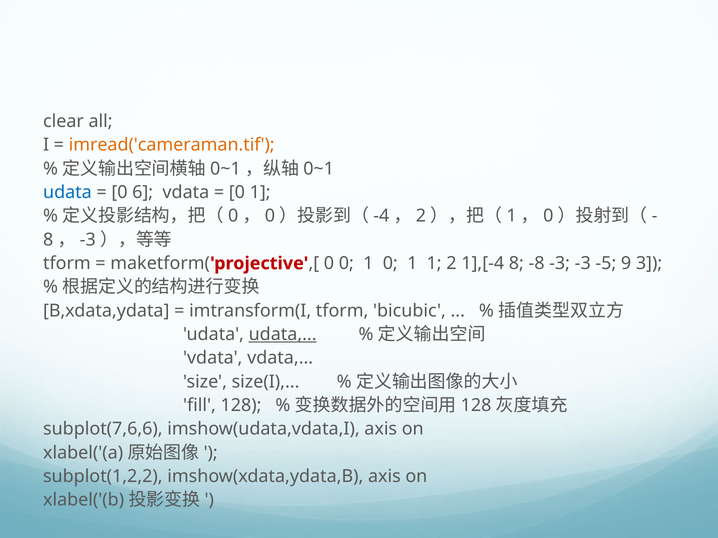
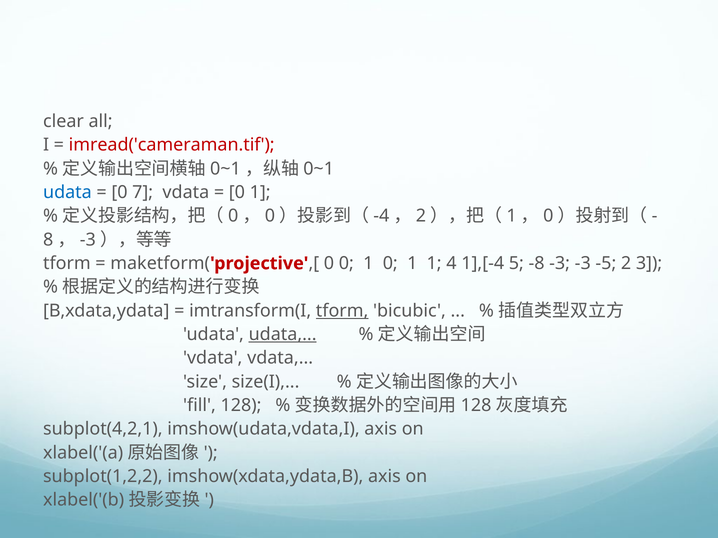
imread('cameraman.tif colour: orange -> red
6: 6 -> 7
2: 2 -> 4
8: 8 -> 5
9: 9 -> 2
tform at (342, 311) underline: none -> present
subplot(7,6,6: subplot(7,6,6 -> subplot(4,2,1
